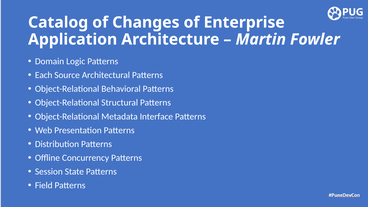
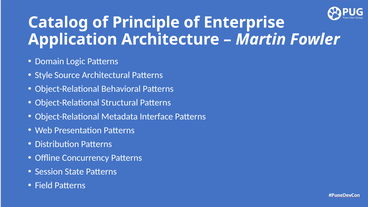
Changes: Changes -> Principle
Each: Each -> Style
